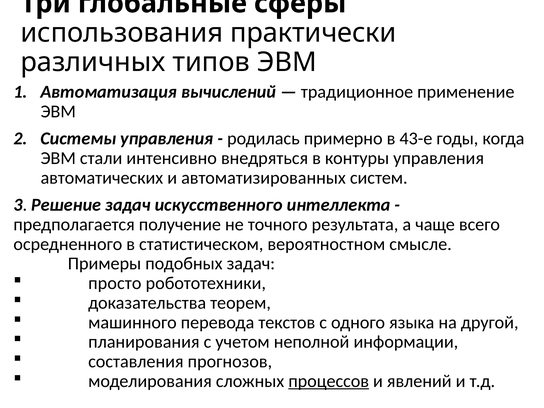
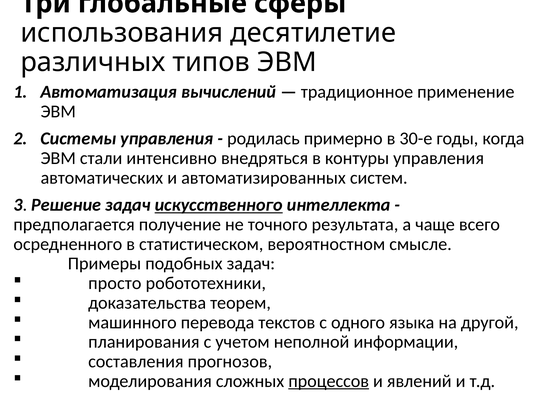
практически: практически -> десятилетие
43-е: 43-е -> 30-е
искусственного underline: none -> present
